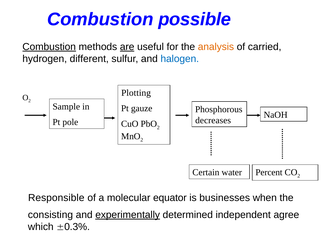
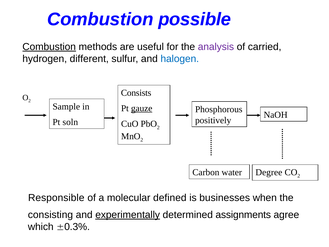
are underline: present -> none
analysis colour: orange -> purple
Plotting: Plotting -> Consists
gauze underline: none -> present
decreases: decreases -> positively
pole: pole -> soln
Certain: Certain -> Carbon
Percent: Percent -> Degree
equator: equator -> defined
independent: independent -> assignments
